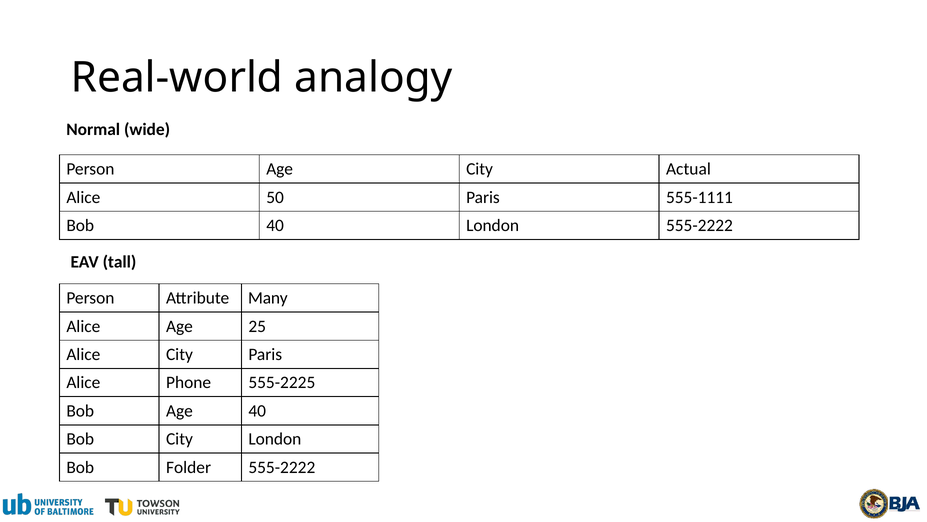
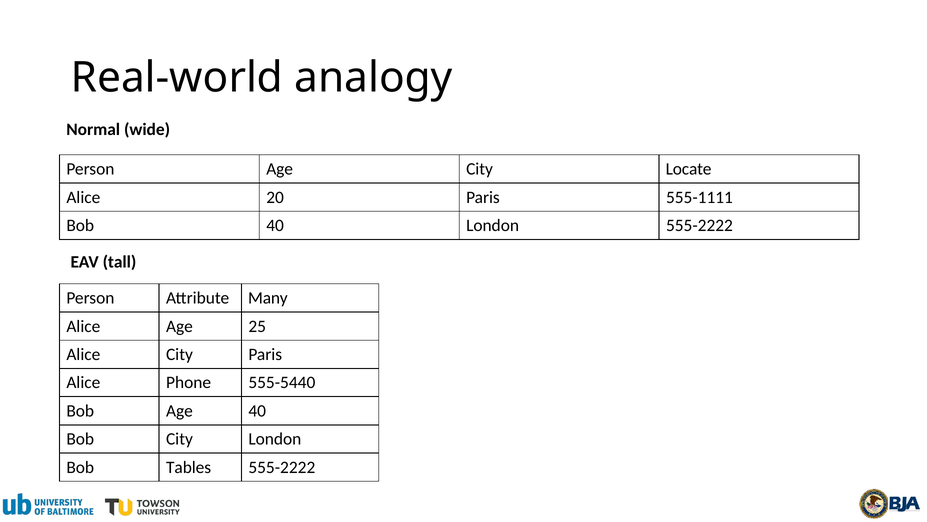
Actual: Actual -> Locate
50: 50 -> 20
555-2225: 555-2225 -> 555-5440
Folder: Folder -> Tables
